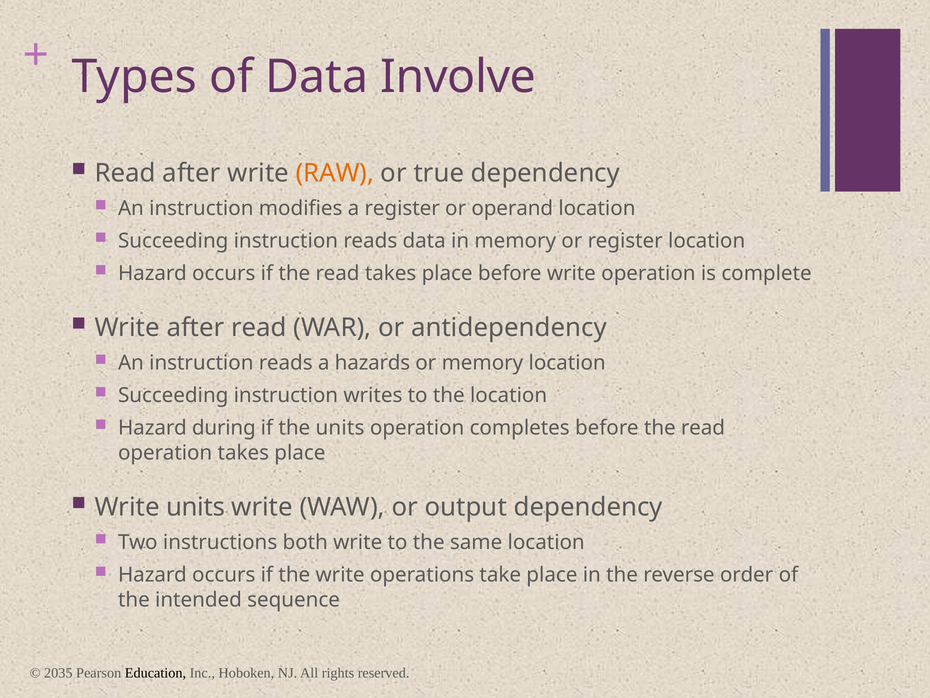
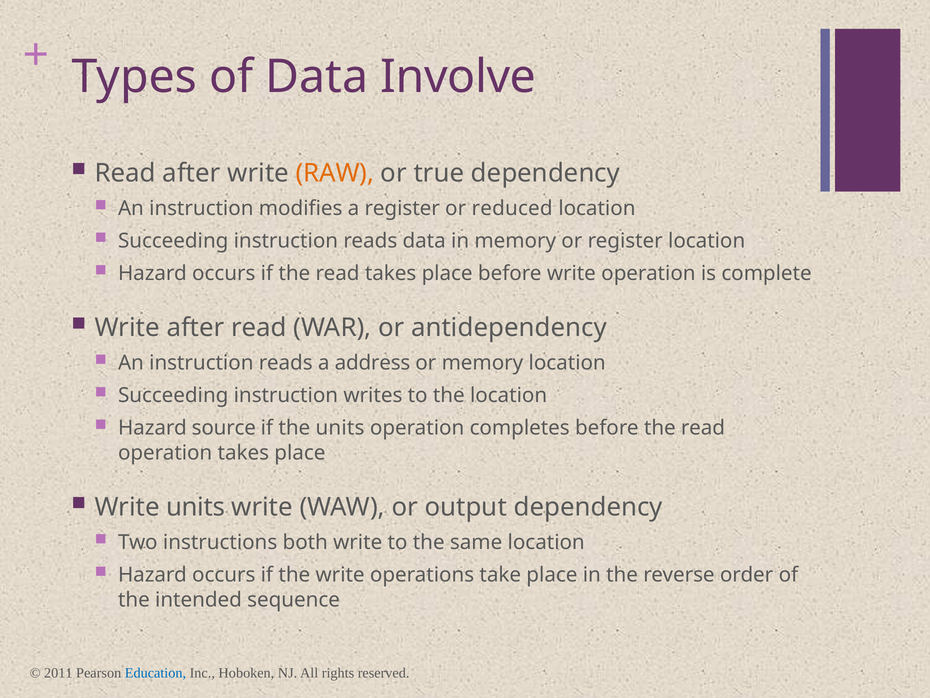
operand: operand -> reduced
hazards: hazards -> address
during: during -> source
2035: 2035 -> 2011
Education colour: black -> blue
